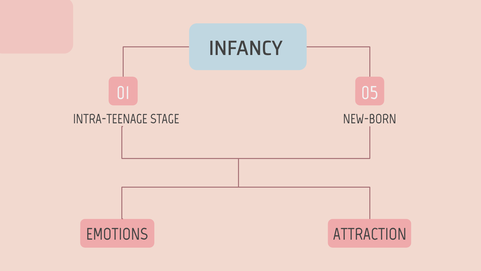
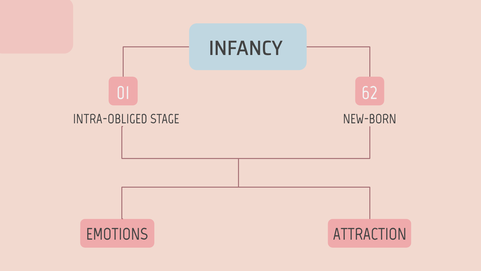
05: 05 -> 62
INTRA-TEENAGE: INTRA-TEENAGE -> INTRA-OBLIGED
